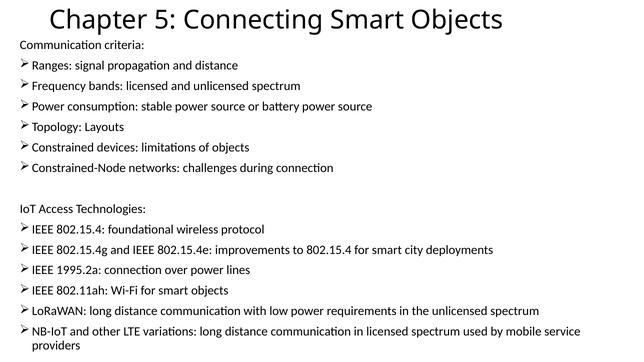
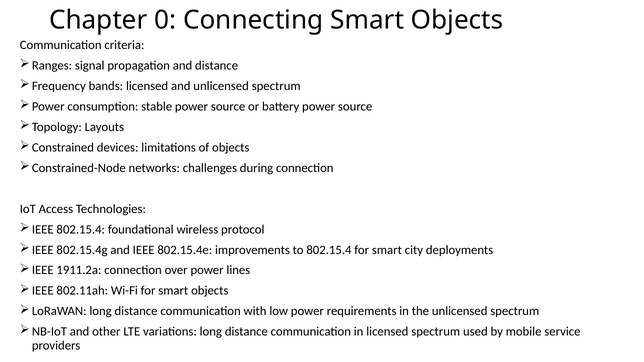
5: 5 -> 0
1995.2a: 1995.2a -> 1911.2a
